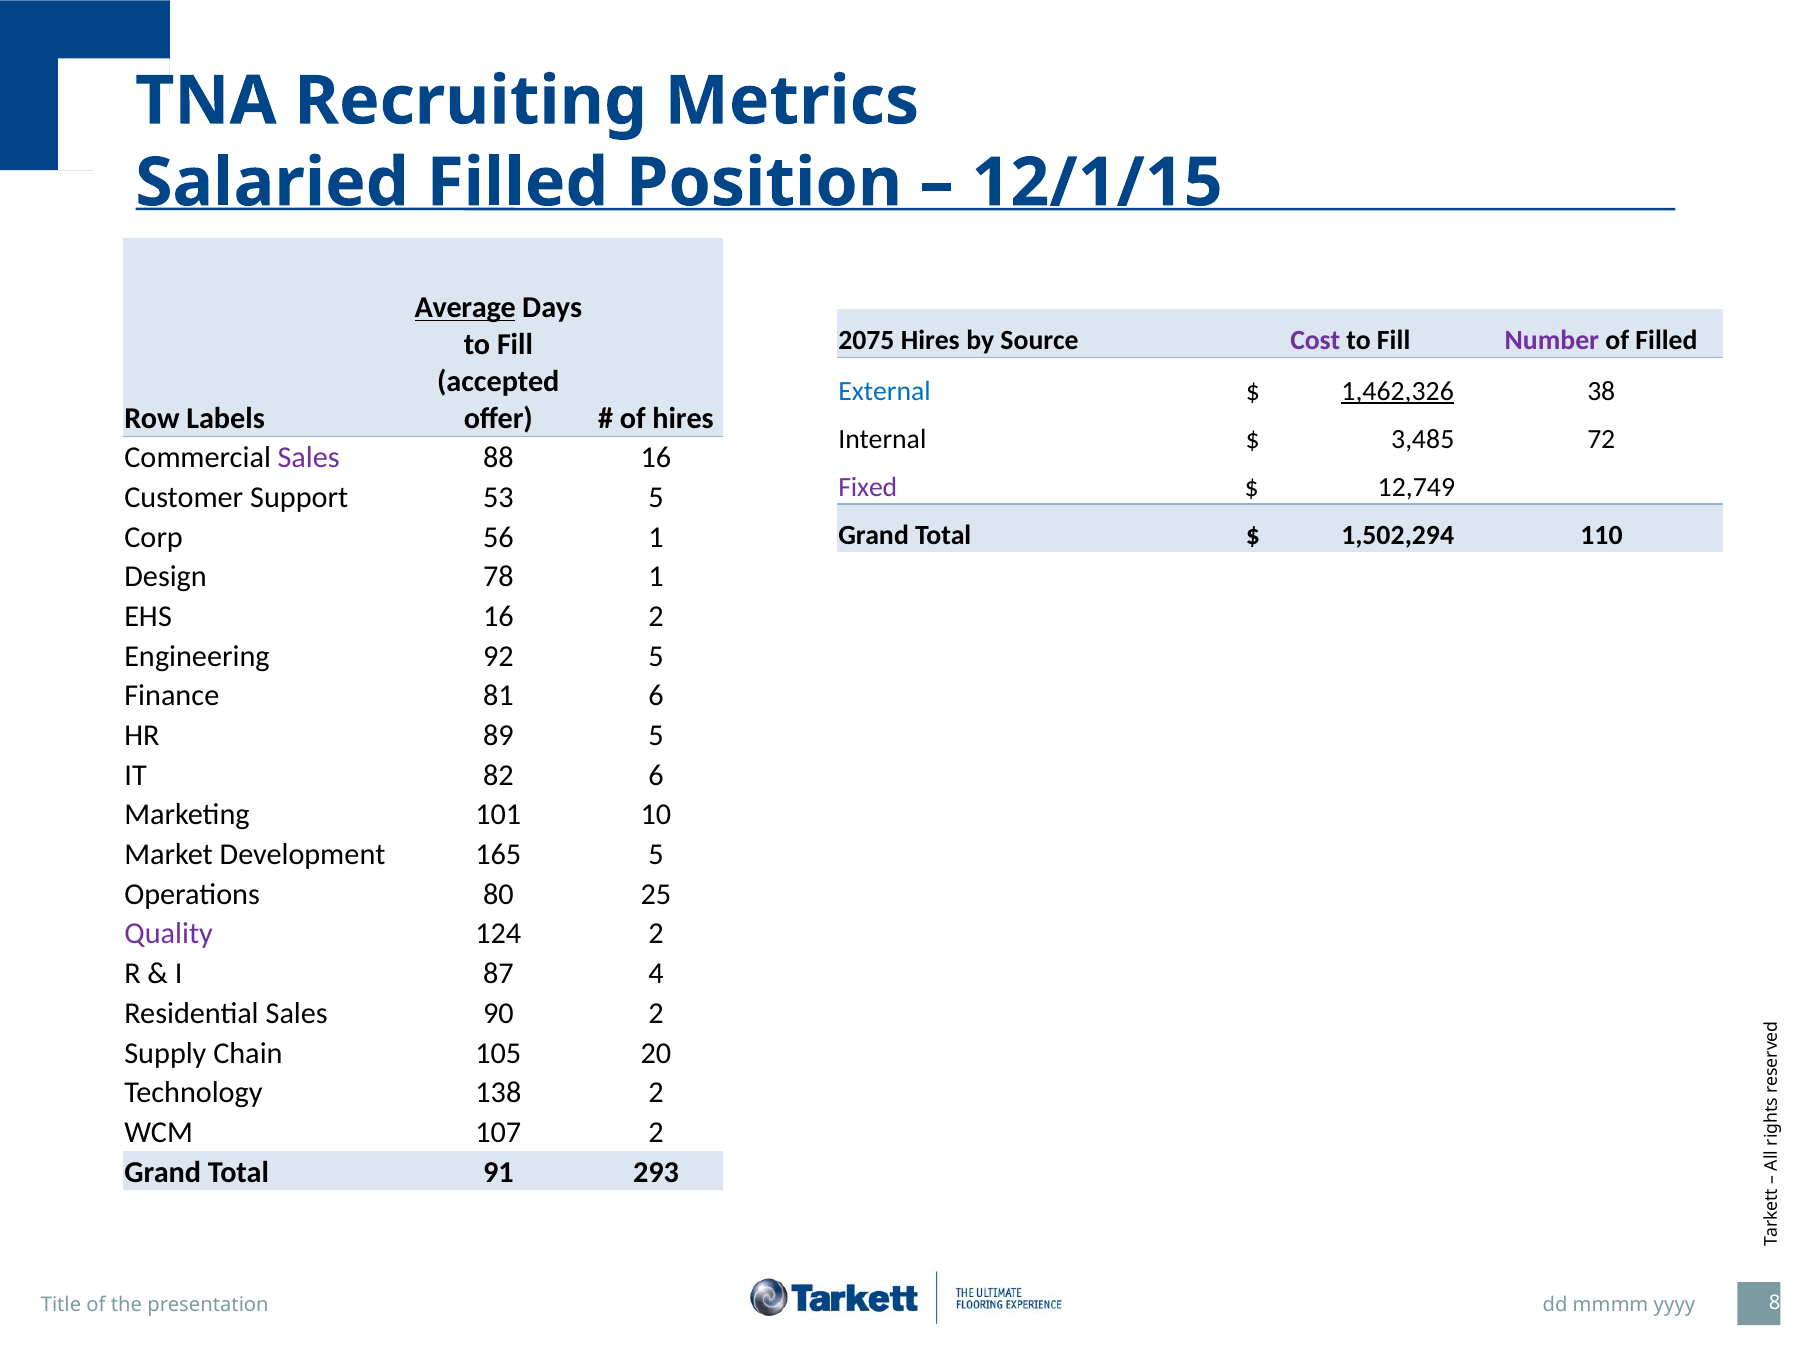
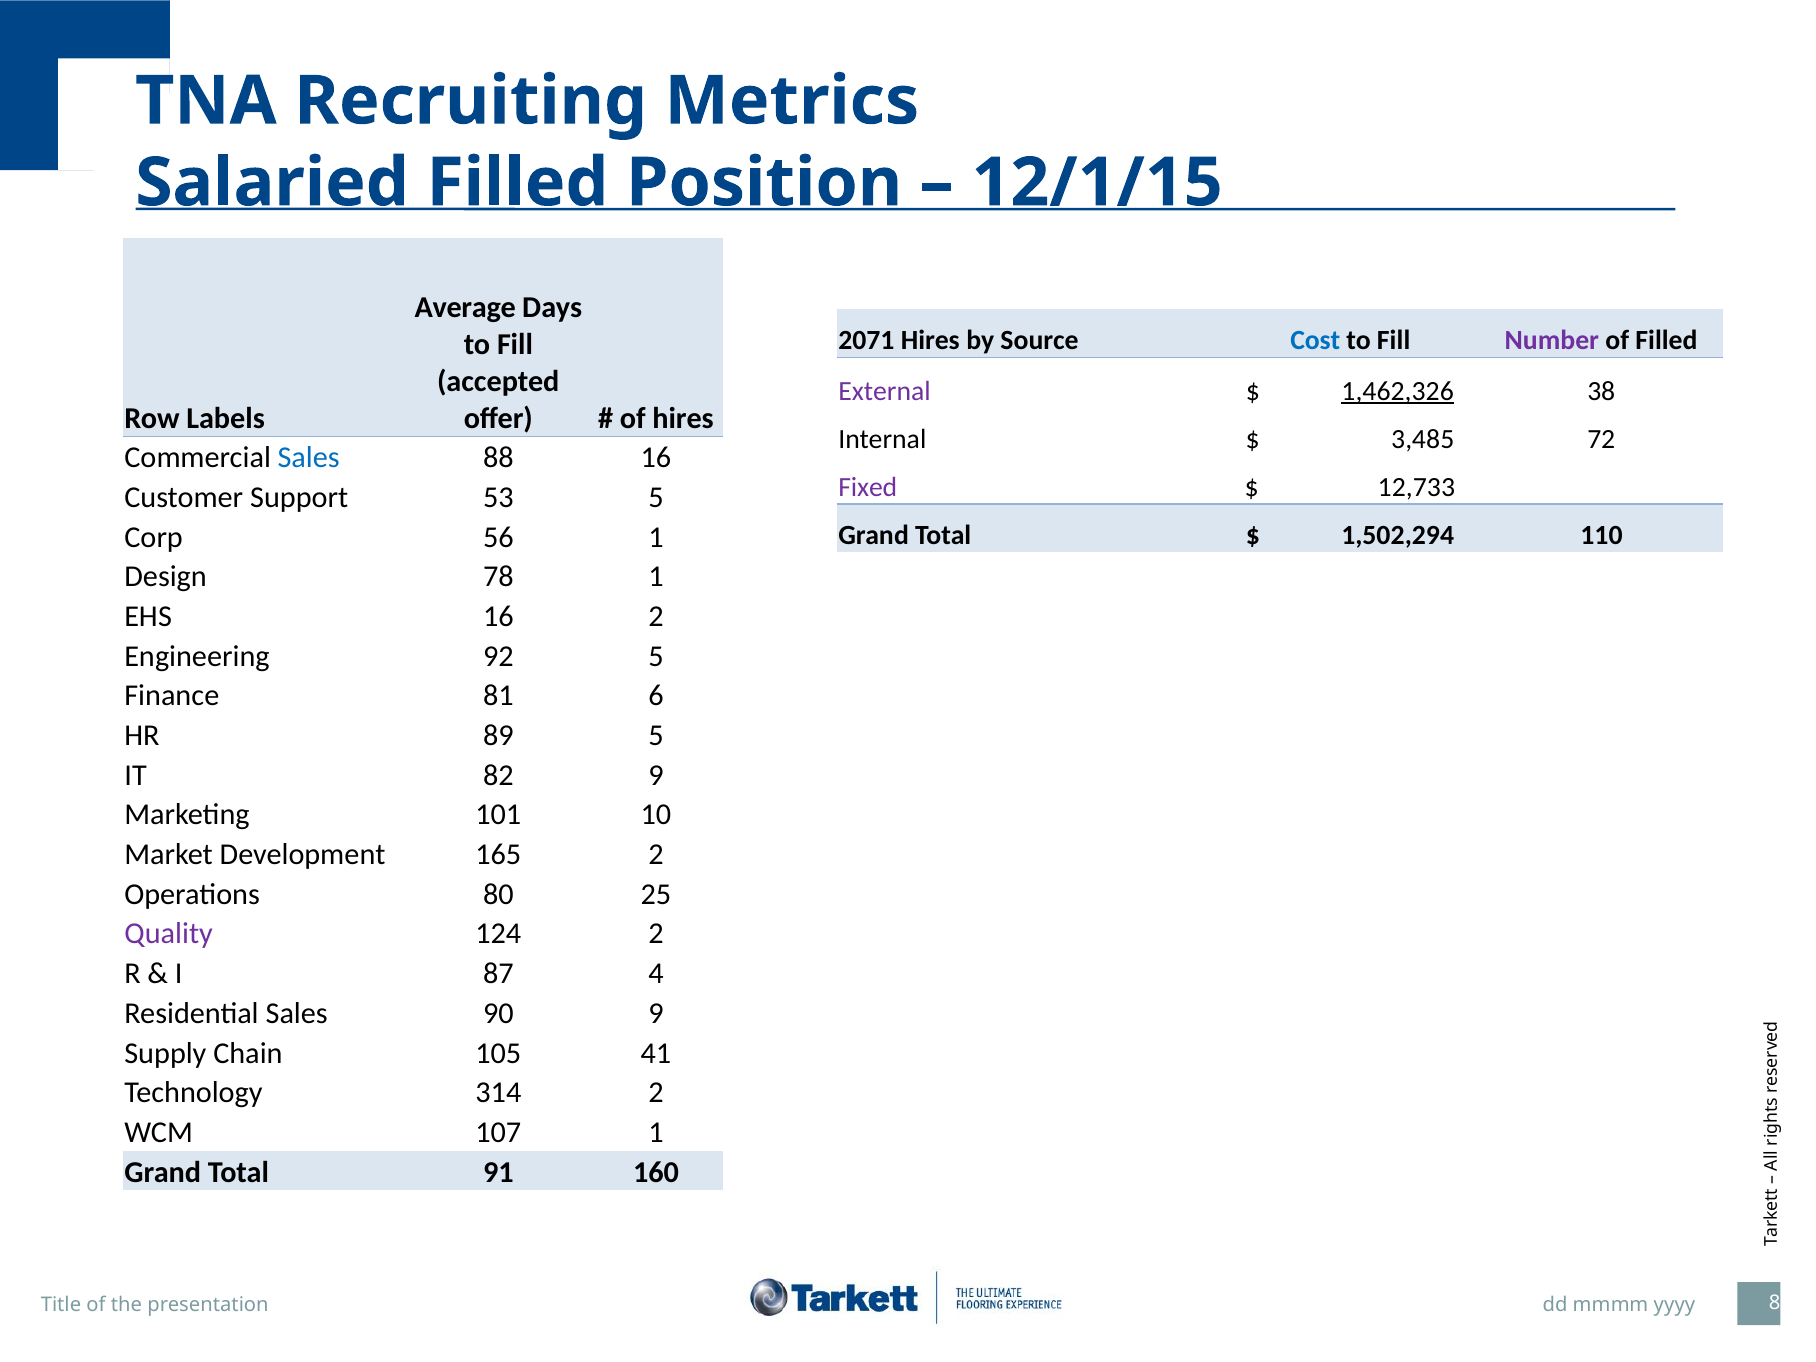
Average underline: present -> none
2075: 2075 -> 2071
Cost colour: purple -> blue
External colour: blue -> purple
Sales at (309, 458) colour: purple -> blue
12,749: 12,749 -> 12,733
82 6: 6 -> 9
165 5: 5 -> 2
90 2: 2 -> 9
20: 20 -> 41
138: 138 -> 314
107 2: 2 -> 1
293: 293 -> 160
